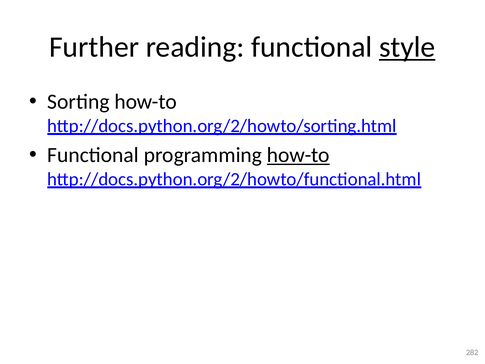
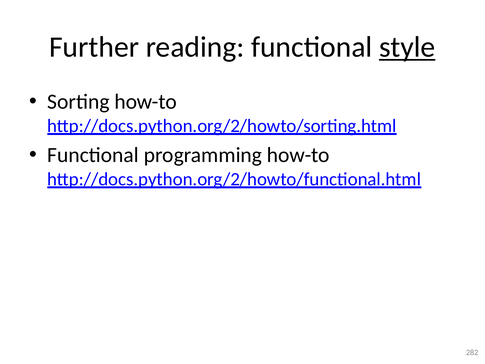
how-to at (298, 155) underline: present -> none
